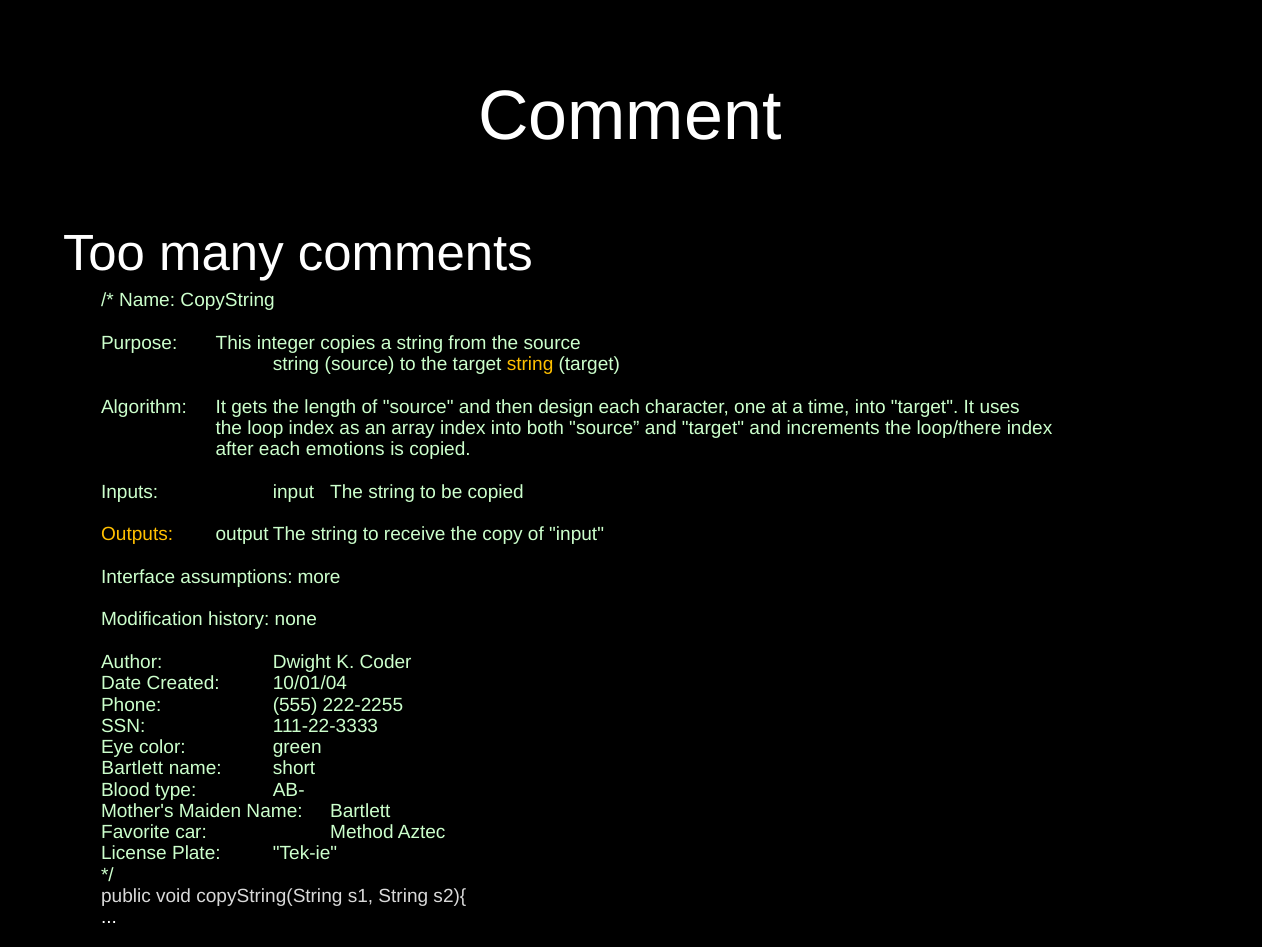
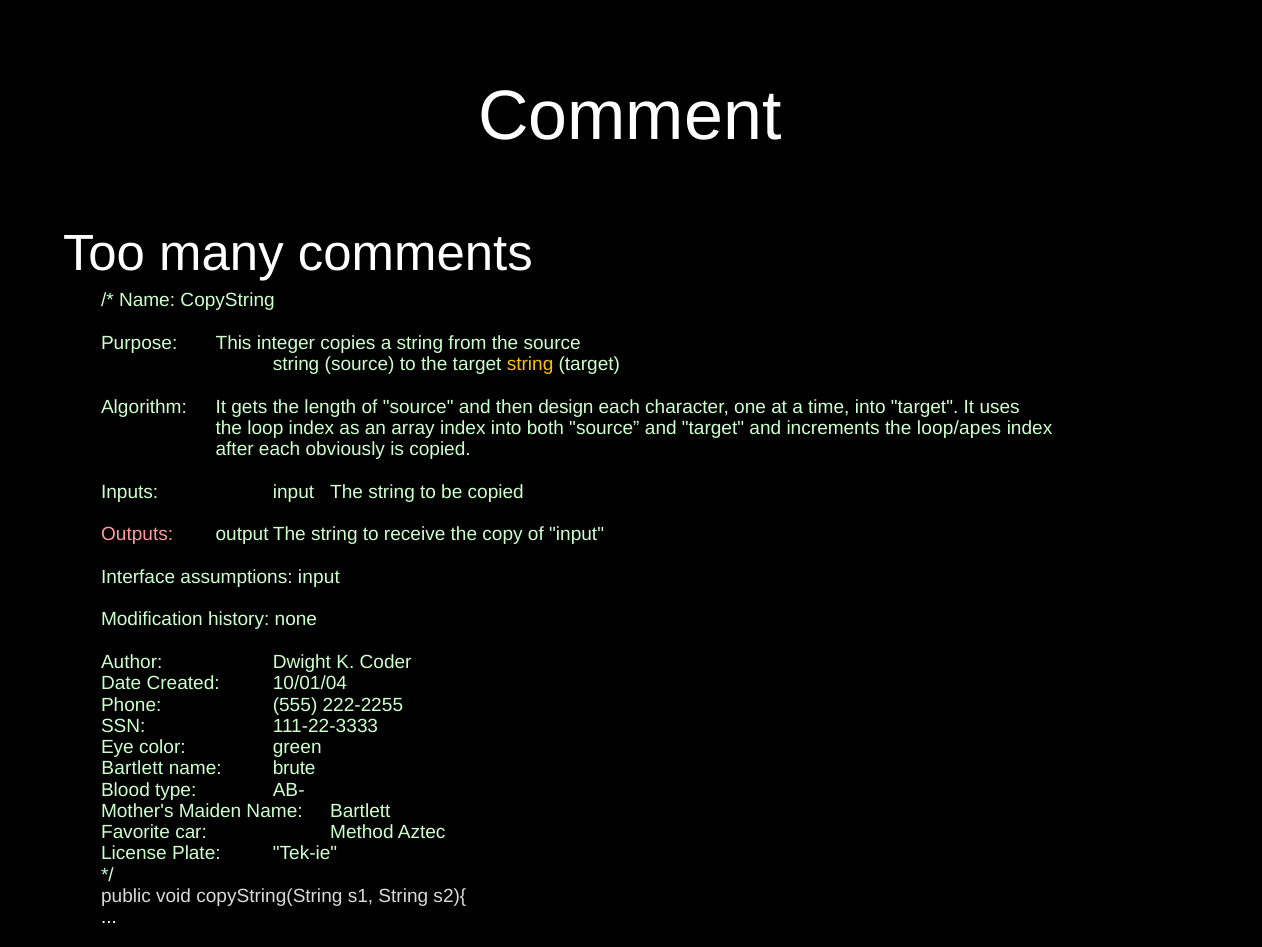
loop/there: loop/there -> loop/apes
emotions: emotions -> obviously
Outputs colour: yellow -> pink
assumptions more: more -> input
short: short -> brute
